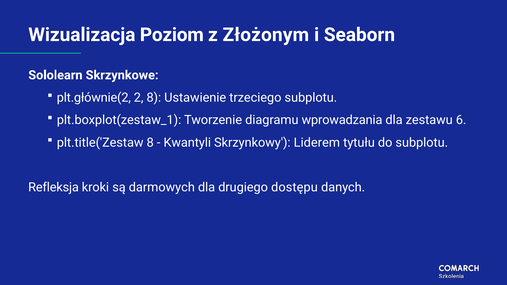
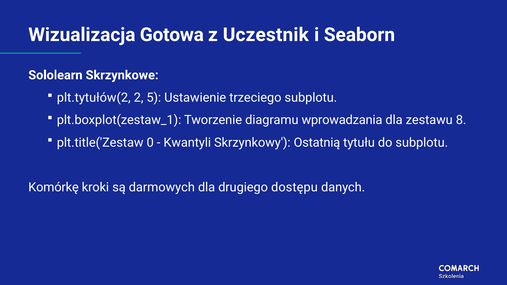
Poziom: Poziom -> Gotowa
Złożonym: Złożonym -> Uczestnik
plt.głównie(2: plt.głównie(2 -> plt.tytułów(2
2 8: 8 -> 5
6: 6 -> 8
plt.title('Zestaw 8: 8 -> 0
Liderem: Liderem -> Ostatnią
Refleksja: Refleksja -> Komórkę
